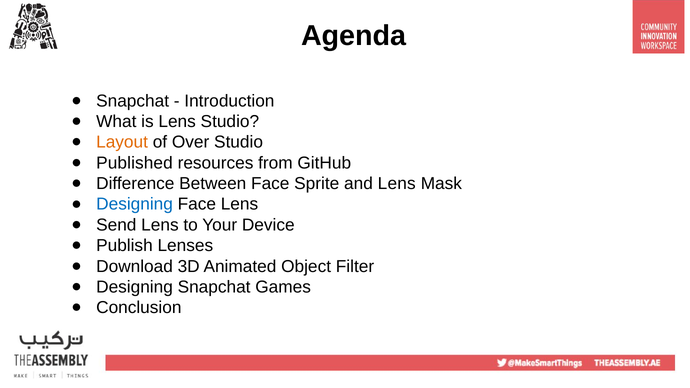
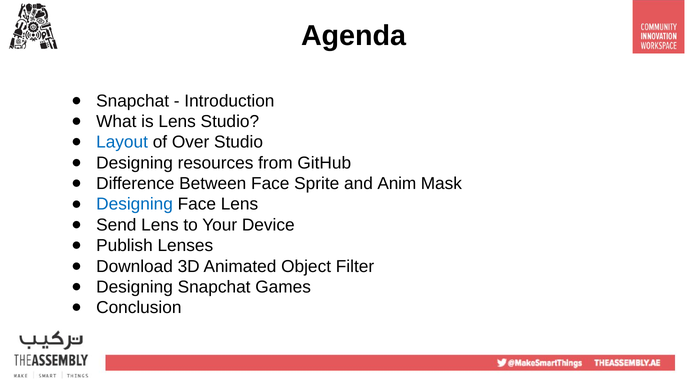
Layout colour: orange -> blue
Published at (134, 163): Published -> Designing
and Lens: Lens -> Anim
